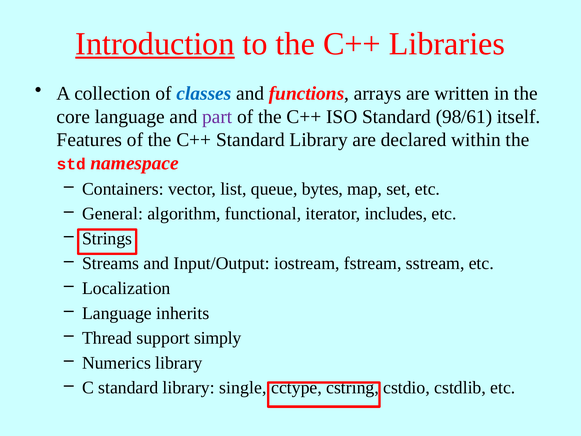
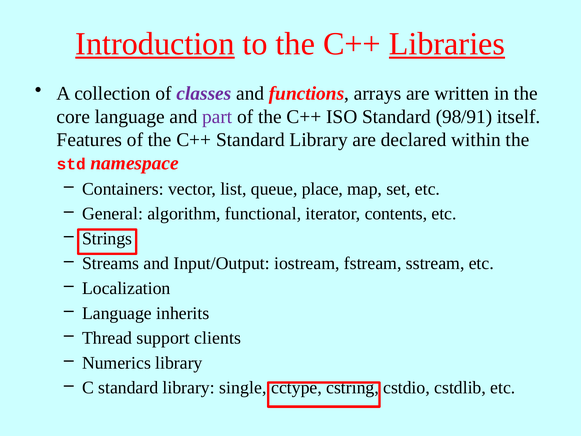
Libraries underline: none -> present
classes colour: blue -> purple
98/61: 98/61 -> 98/91
bytes: bytes -> place
includes: includes -> contents
simply: simply -> clients
